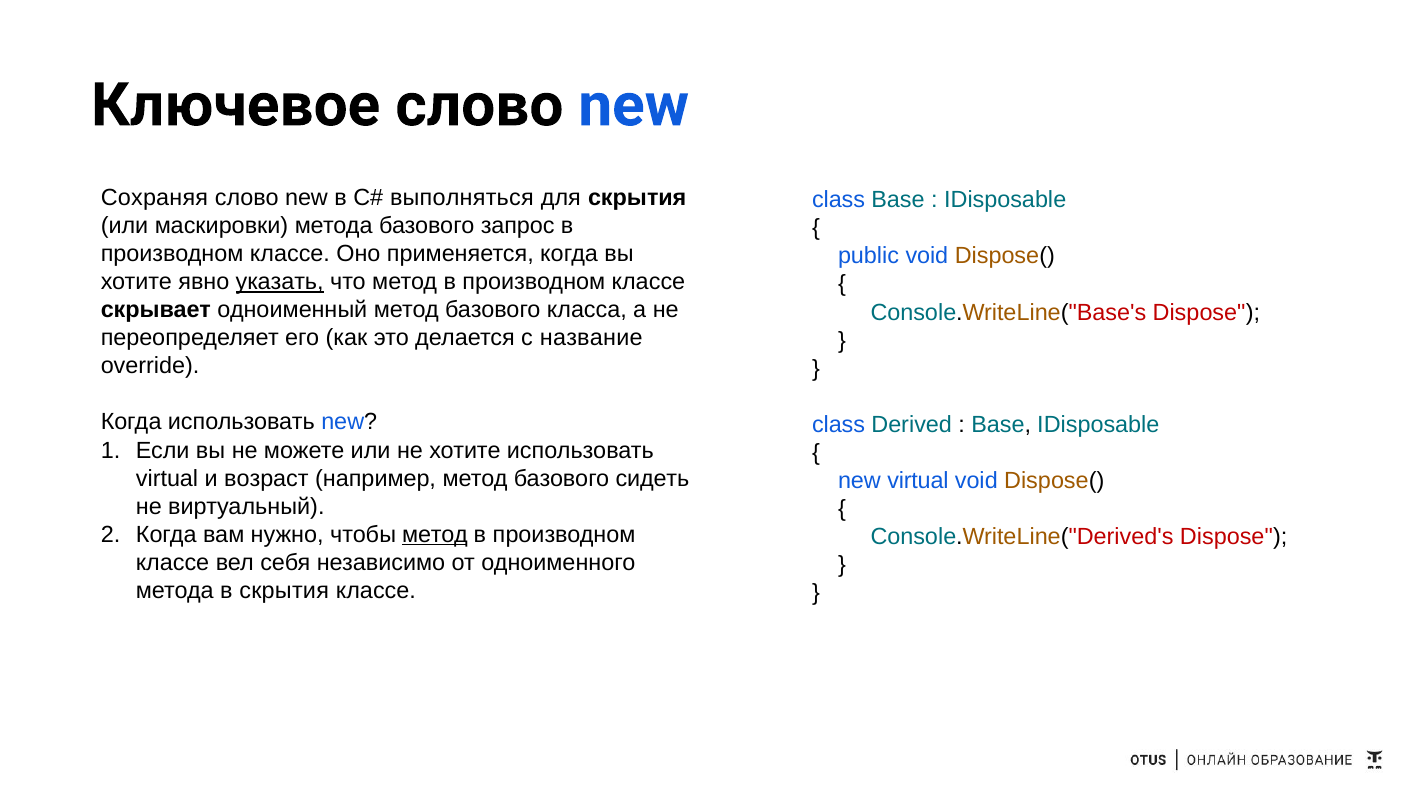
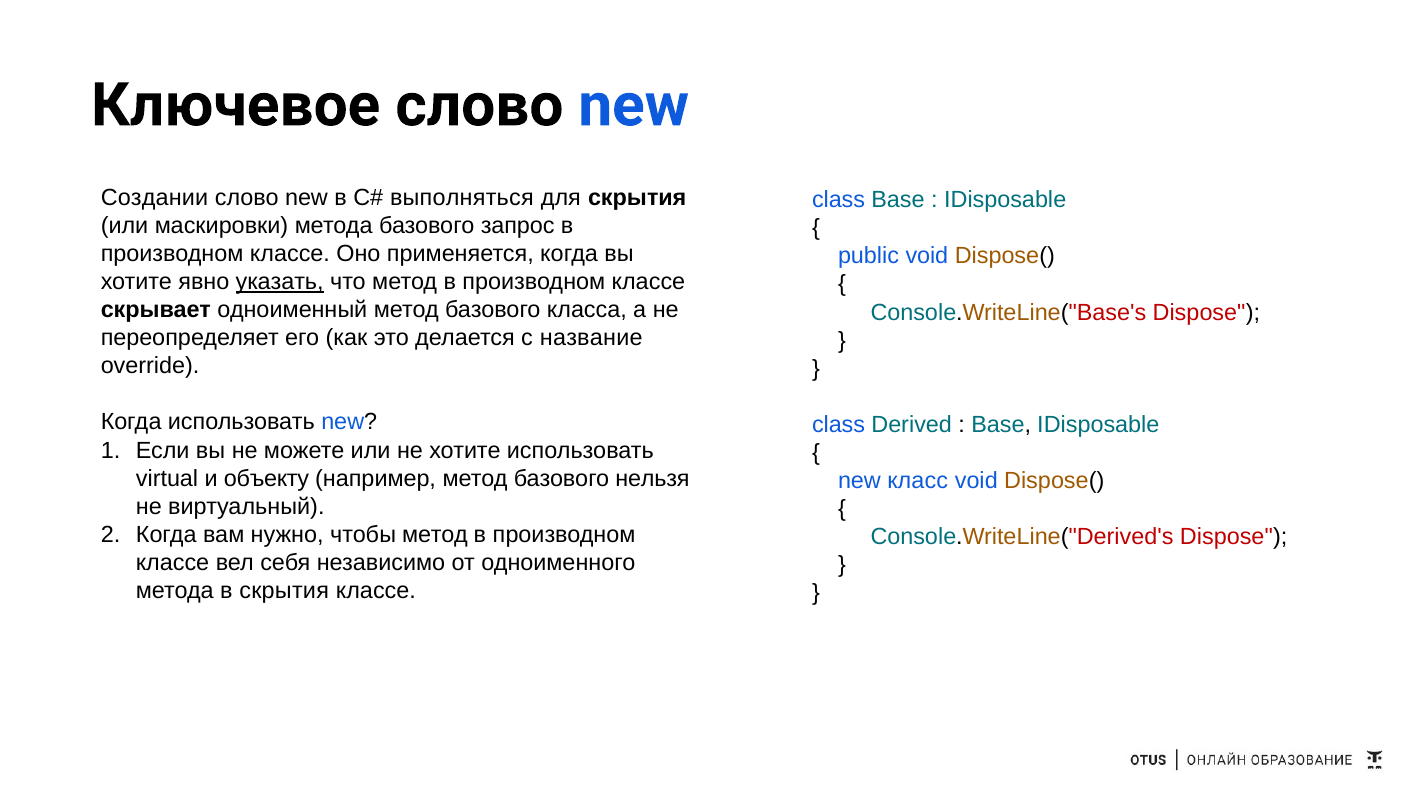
Сохраняя: Сохраняя -> Создании
возраст: возраст -> объекту
cидеть: cидеть -> нельзя
new virtual: virtual -> класс
метод at (435, 535) underline: present -> none
